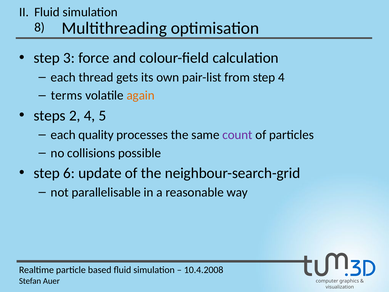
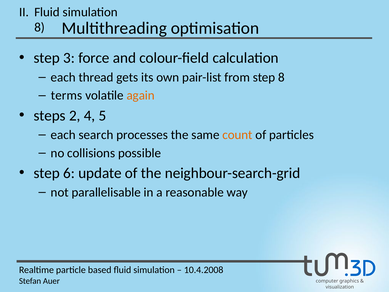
step 4: 4 -> 8
quality: quality -> search
count colour: purple -> orange
